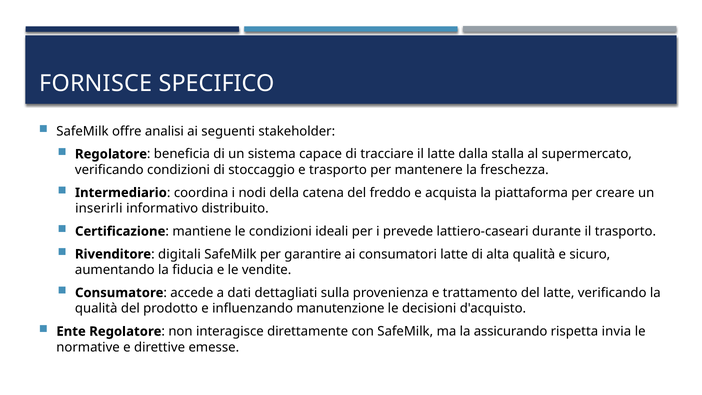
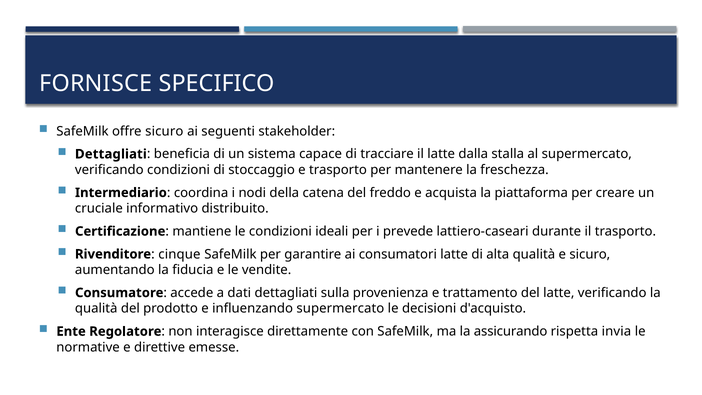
offre analisi: analisi -> sicuro
Regolatore at (111, 154): Regolatore -> Dettagliati
inserirli: inserirli -> cruciale
digitali: digitali -> cinque
influenzando manutenzione: manutenzione -> supermercato
